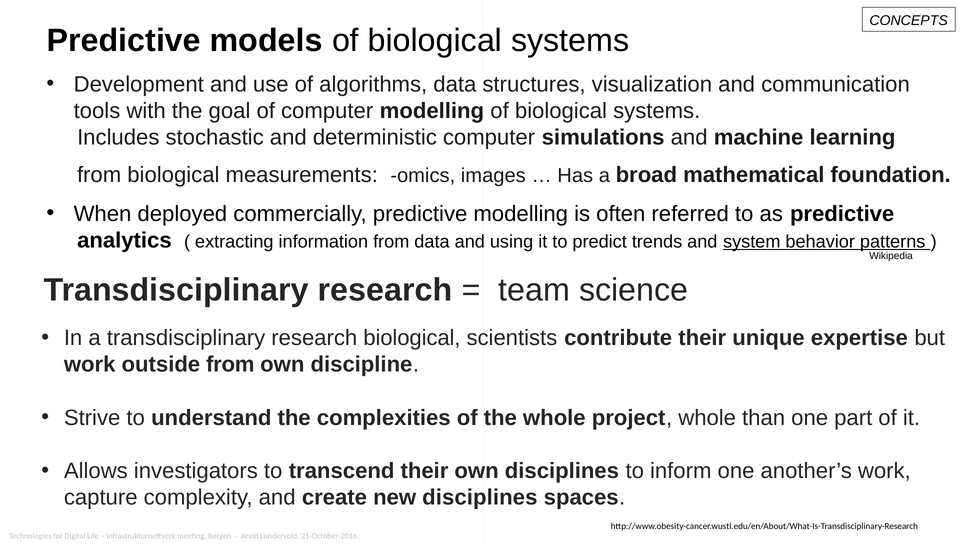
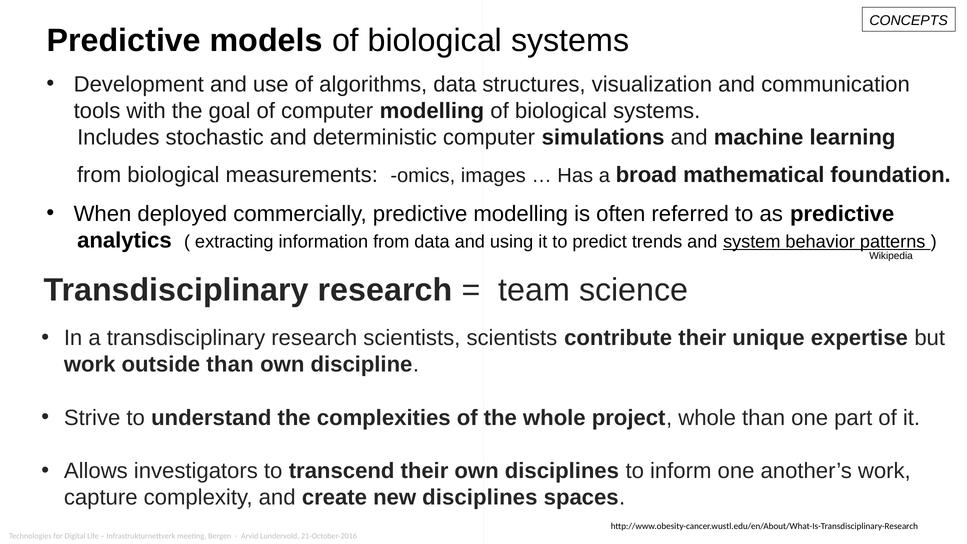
research biological: biological -> scientists
outside from: from -> than
